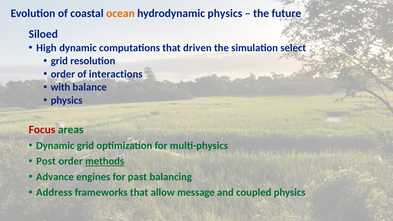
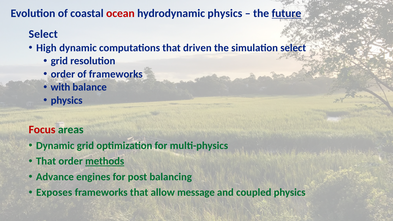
ocean colour: orange -> red
future underline: none -> present
Siloed at (43, 34): Siloed -> Select
of interactions: interactions -> frameworks
Post at (46, 161): Post -> That
past: past -> post
Address: Address -> Exposes
